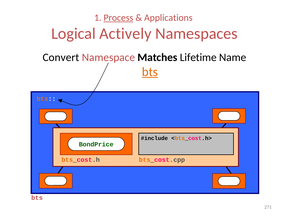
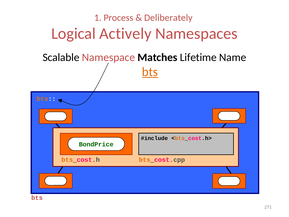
Process underline: present -> none
Applications: Applications -> Deliberately
Convert: Convert -> Scalable
